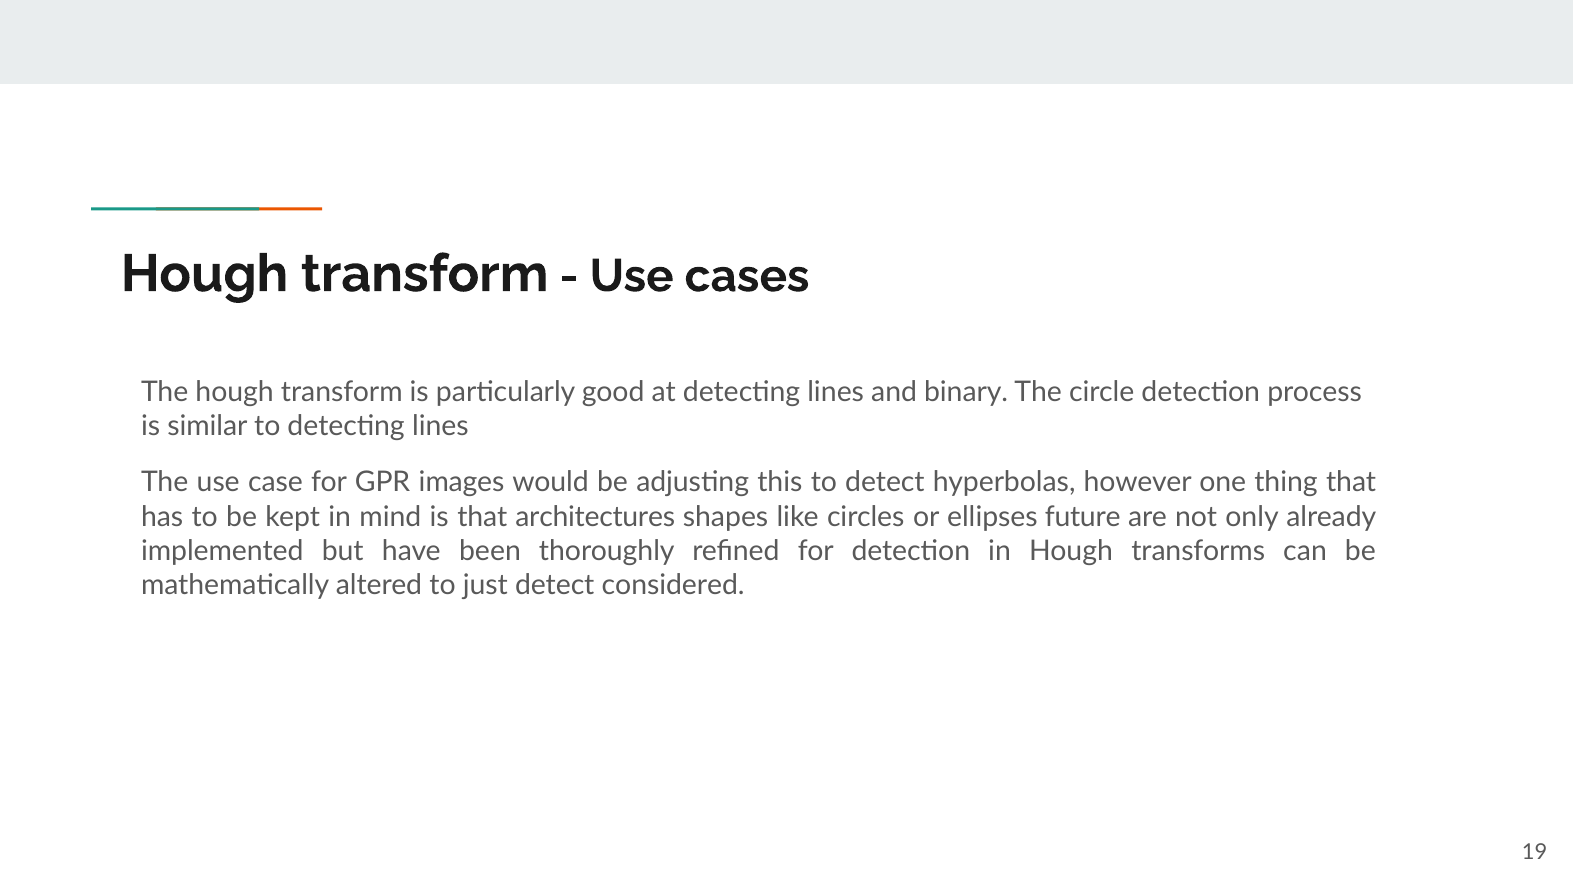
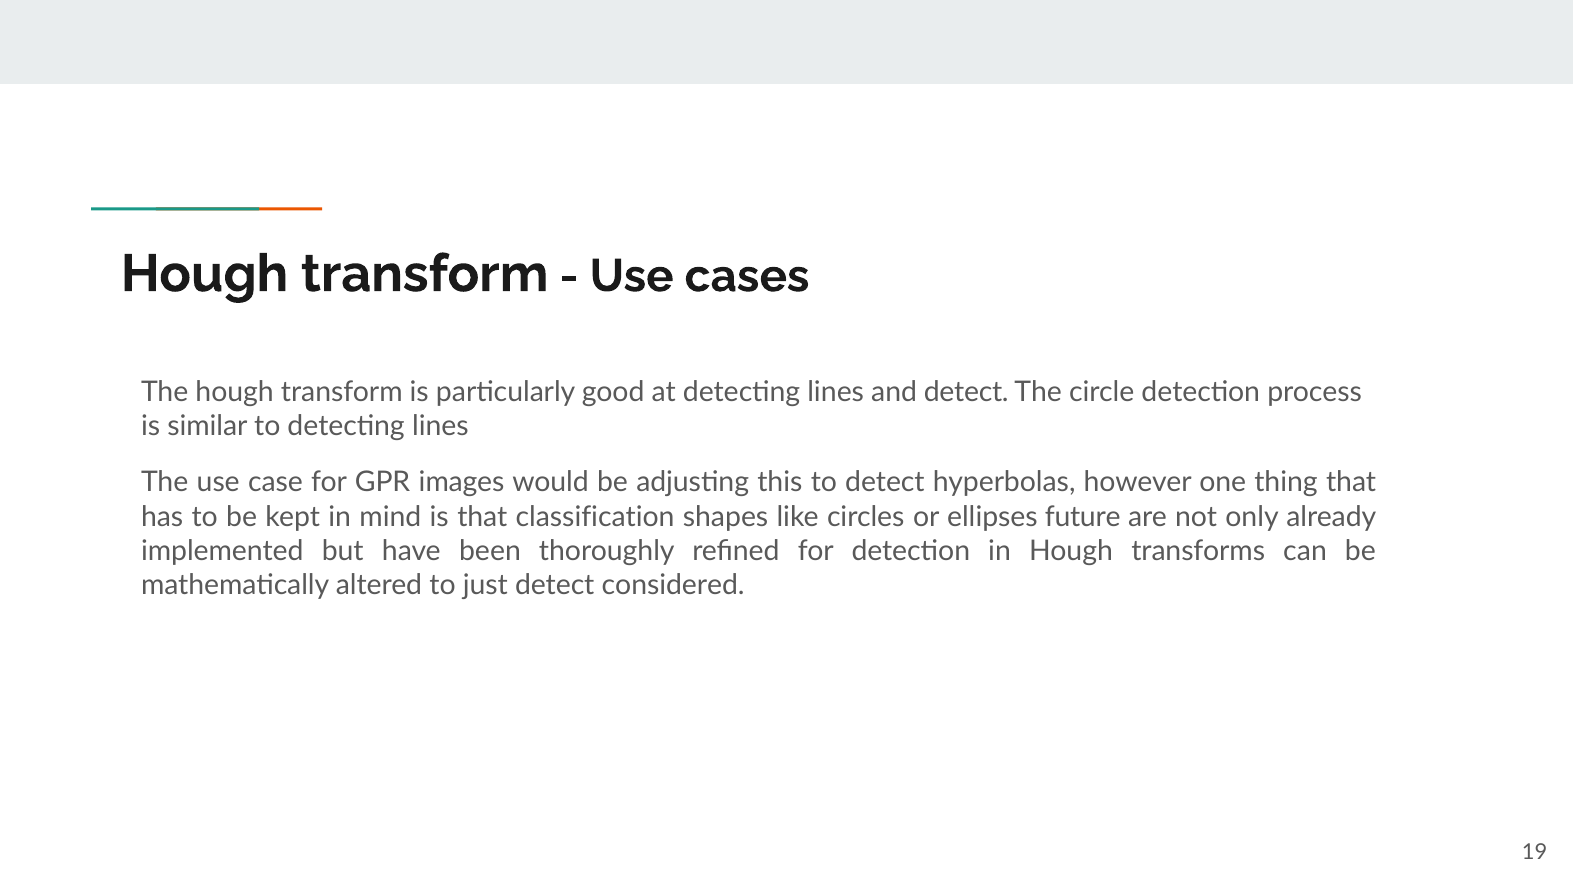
and binary: binary -> detect
architectures: architectures -> classification
